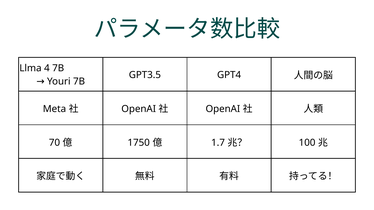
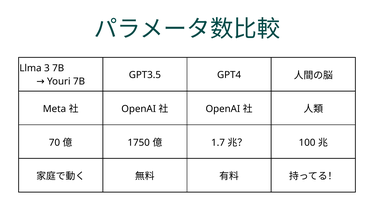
4: 4 -> 3
